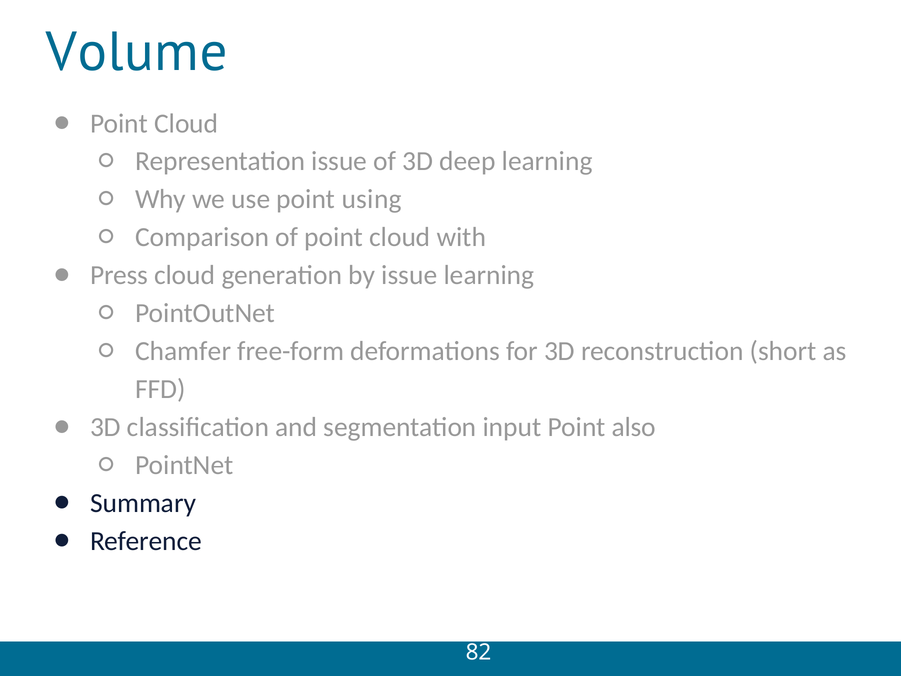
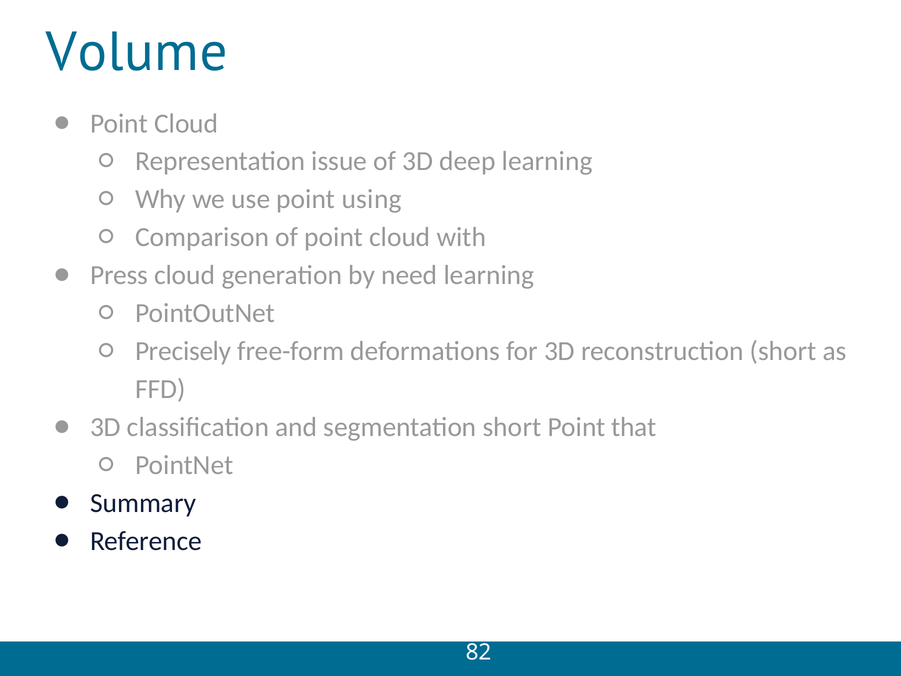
by issue: issue -> need
Chamfer: Chamfer -> Precisely
segmentation input: input -> short
also: also -> that
